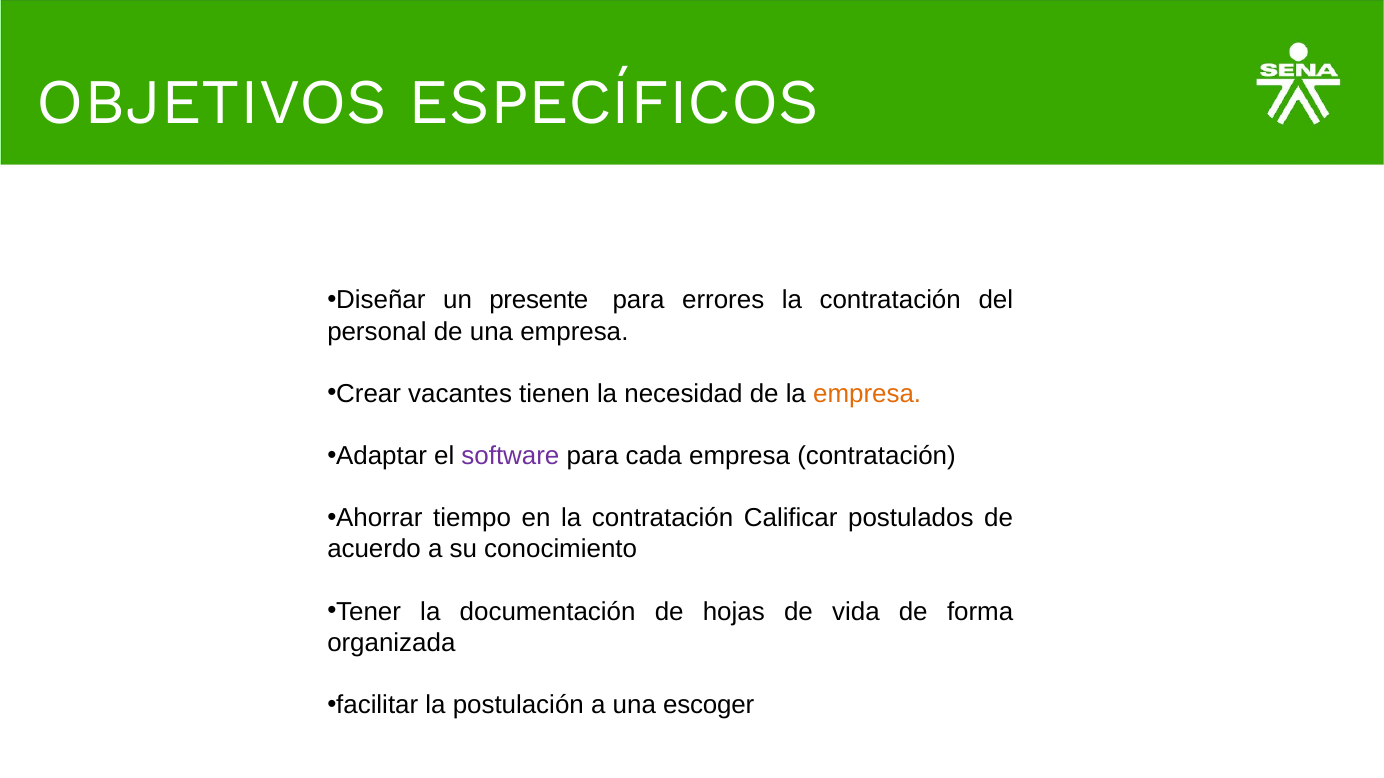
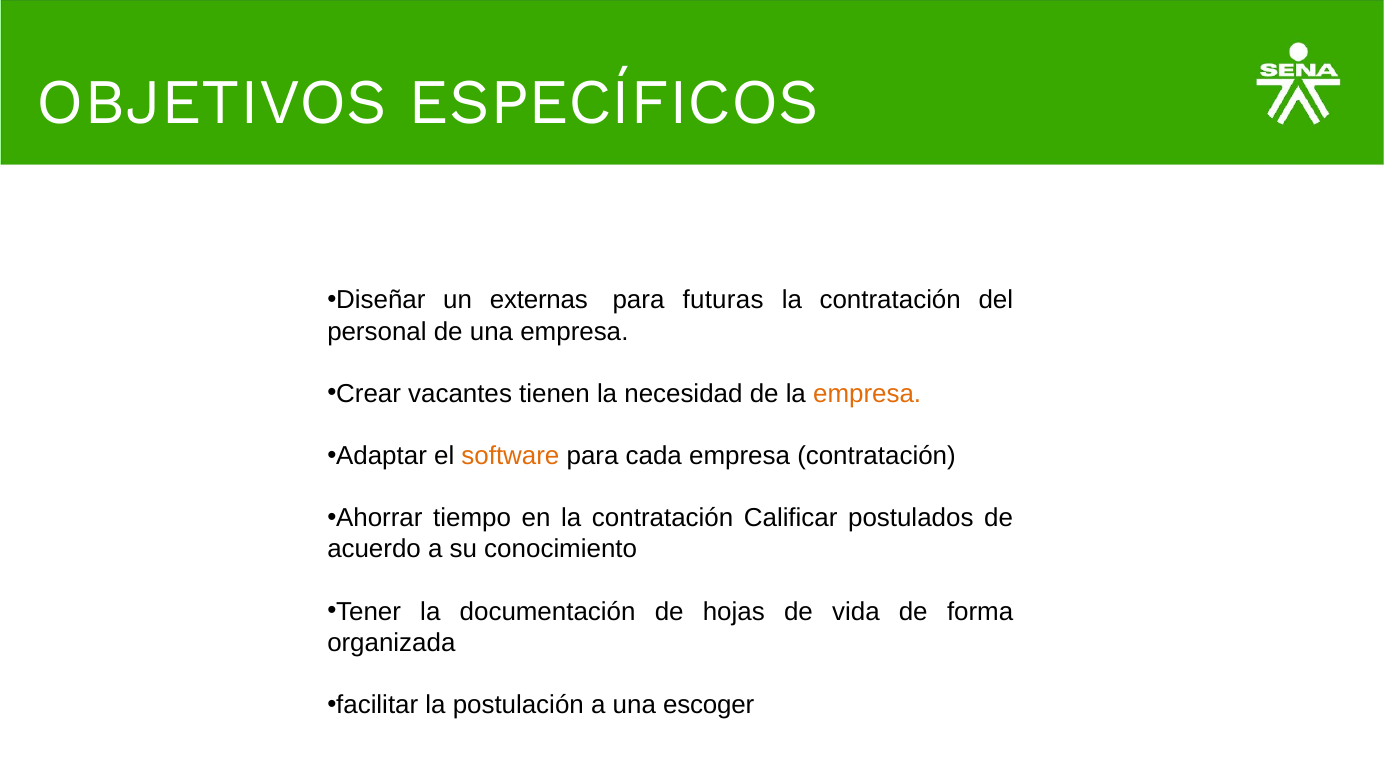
presente: presente -> externas
errores: errores -> futuras
software colour: purple -> orange
